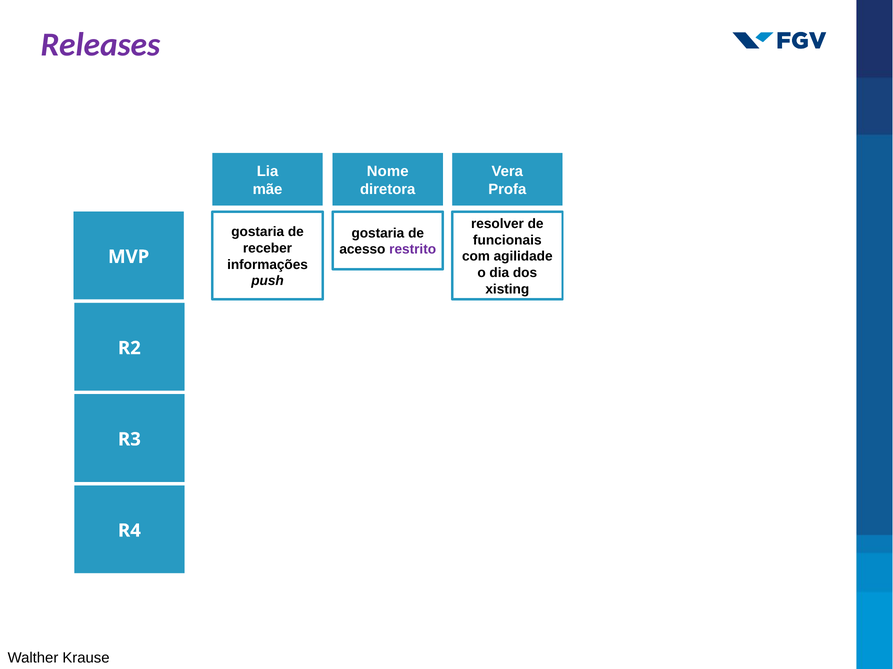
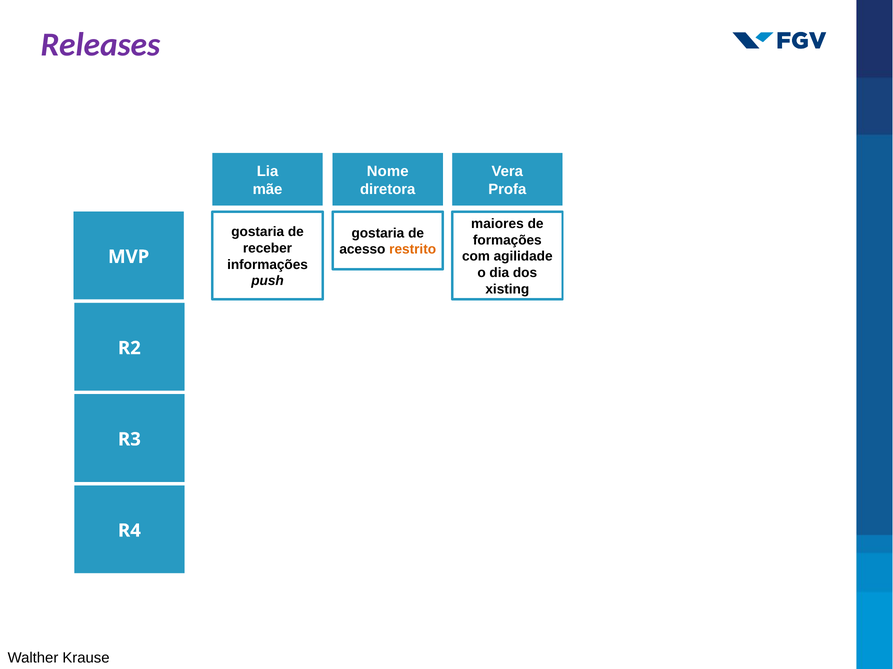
resolver: resolver -> maiores
funcionais: funcionais -> formações
restrito colour: purple -> orange
